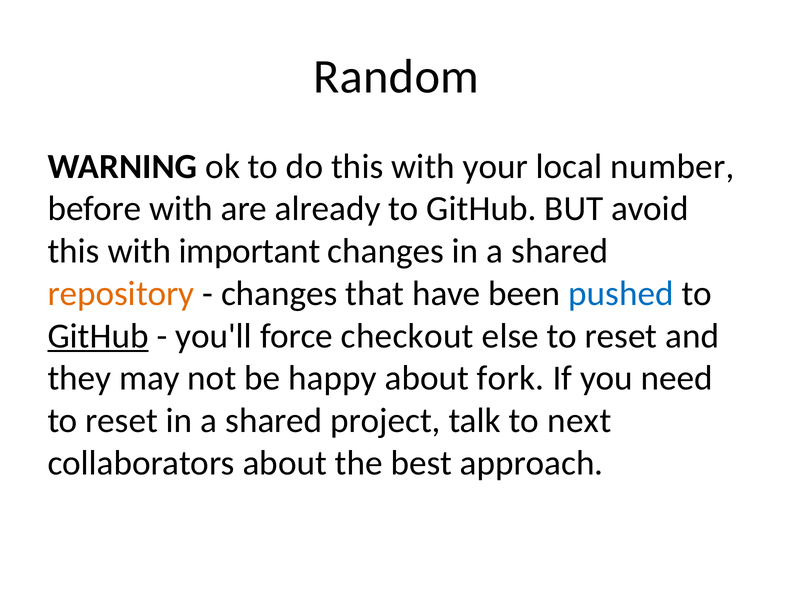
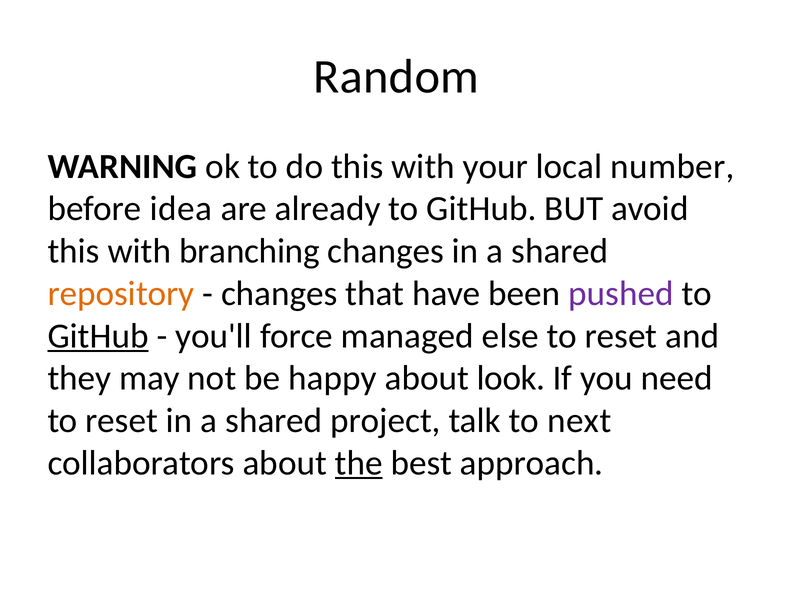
before with: with -> idea
important: important -> branching
pushed colour: blue -> purple
checkout: checkout -> managed
fork: fork -> look
the underline: none -> present
